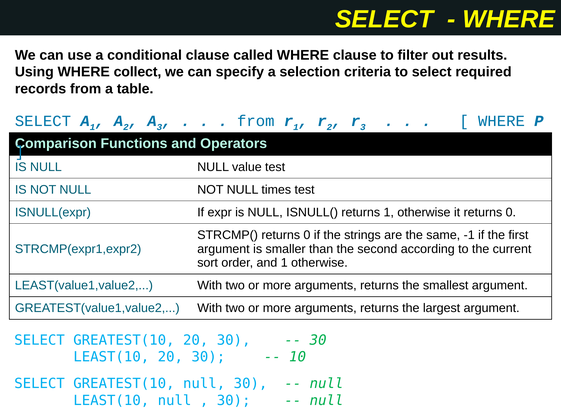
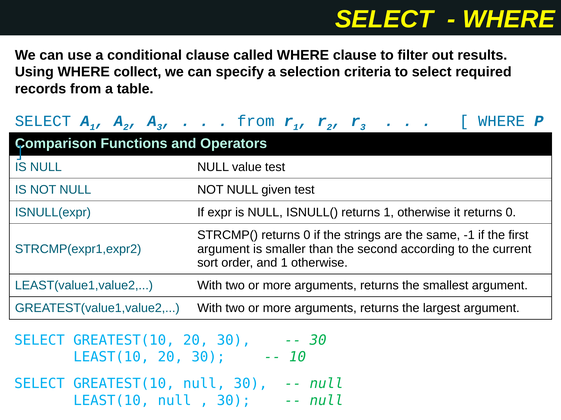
times: times -> given
